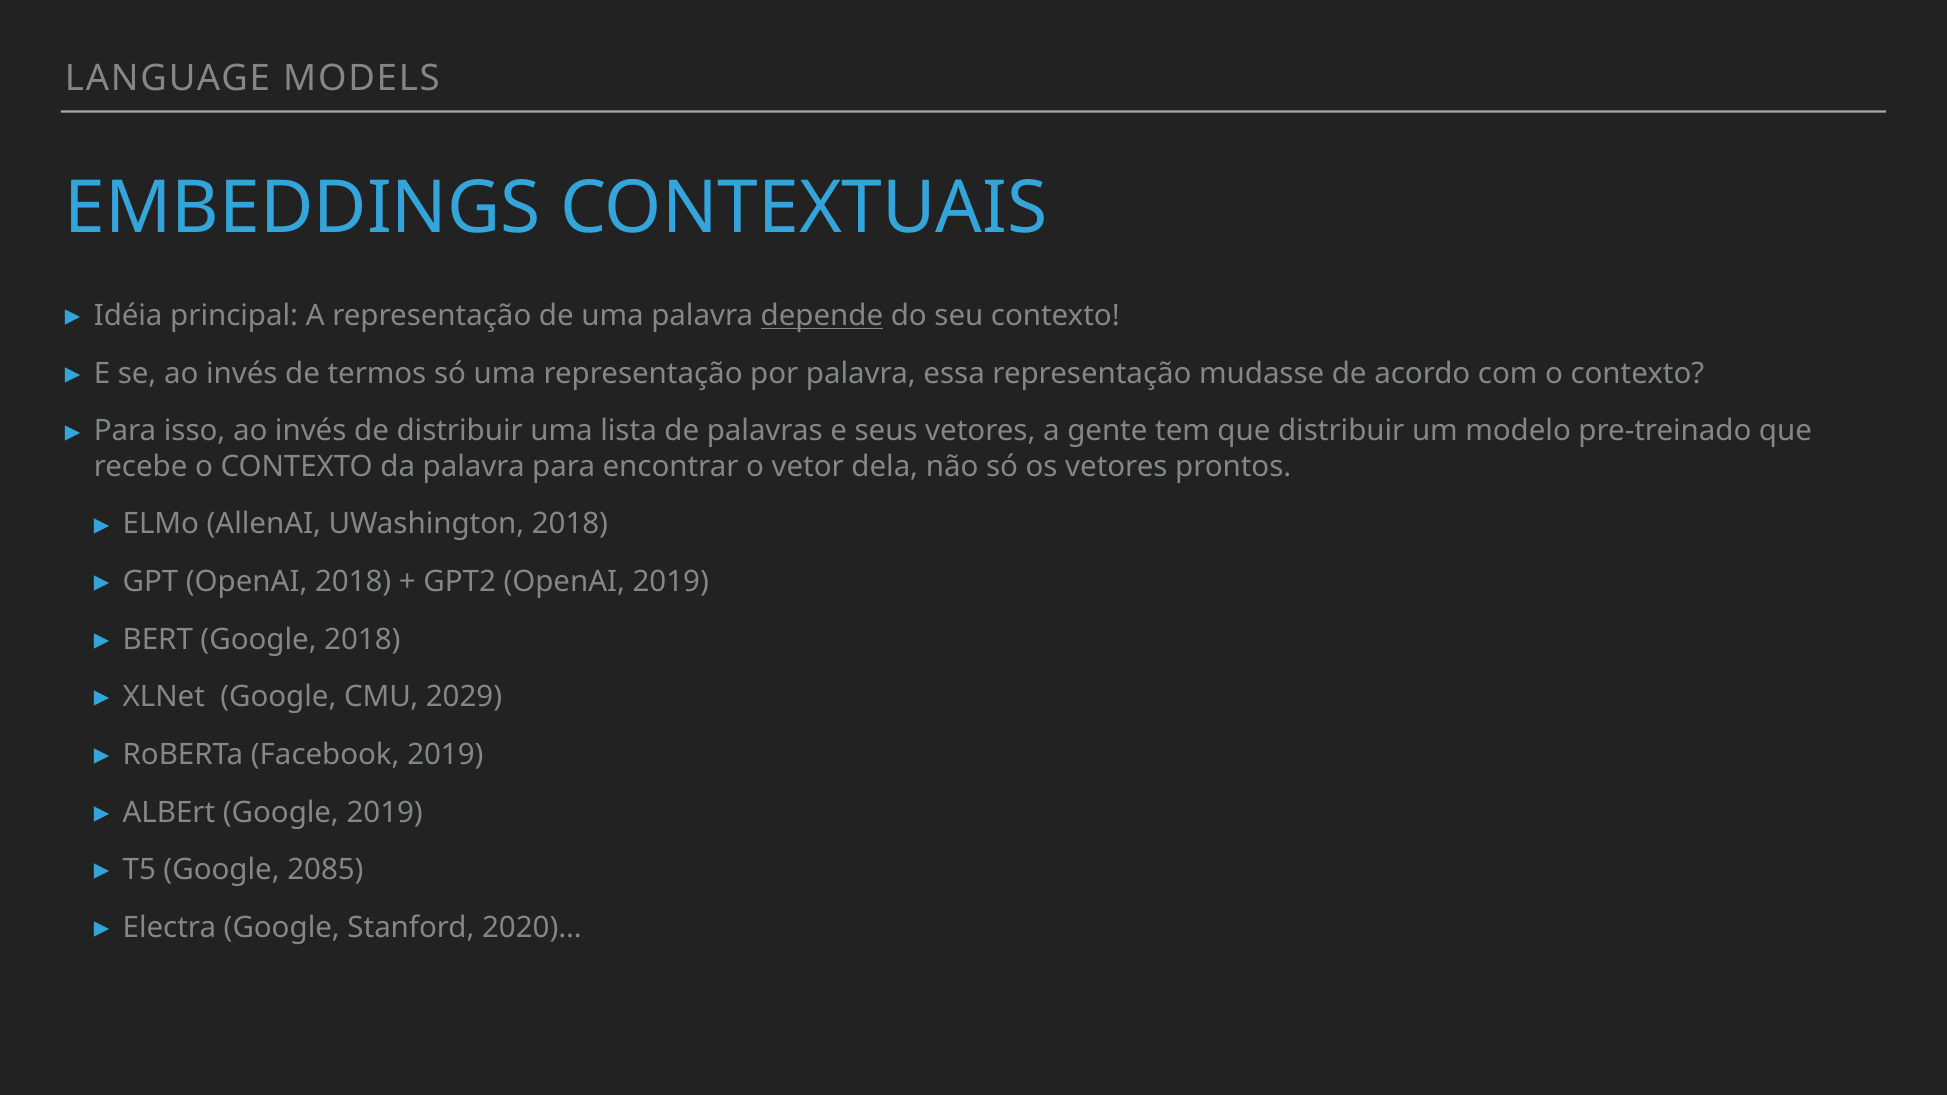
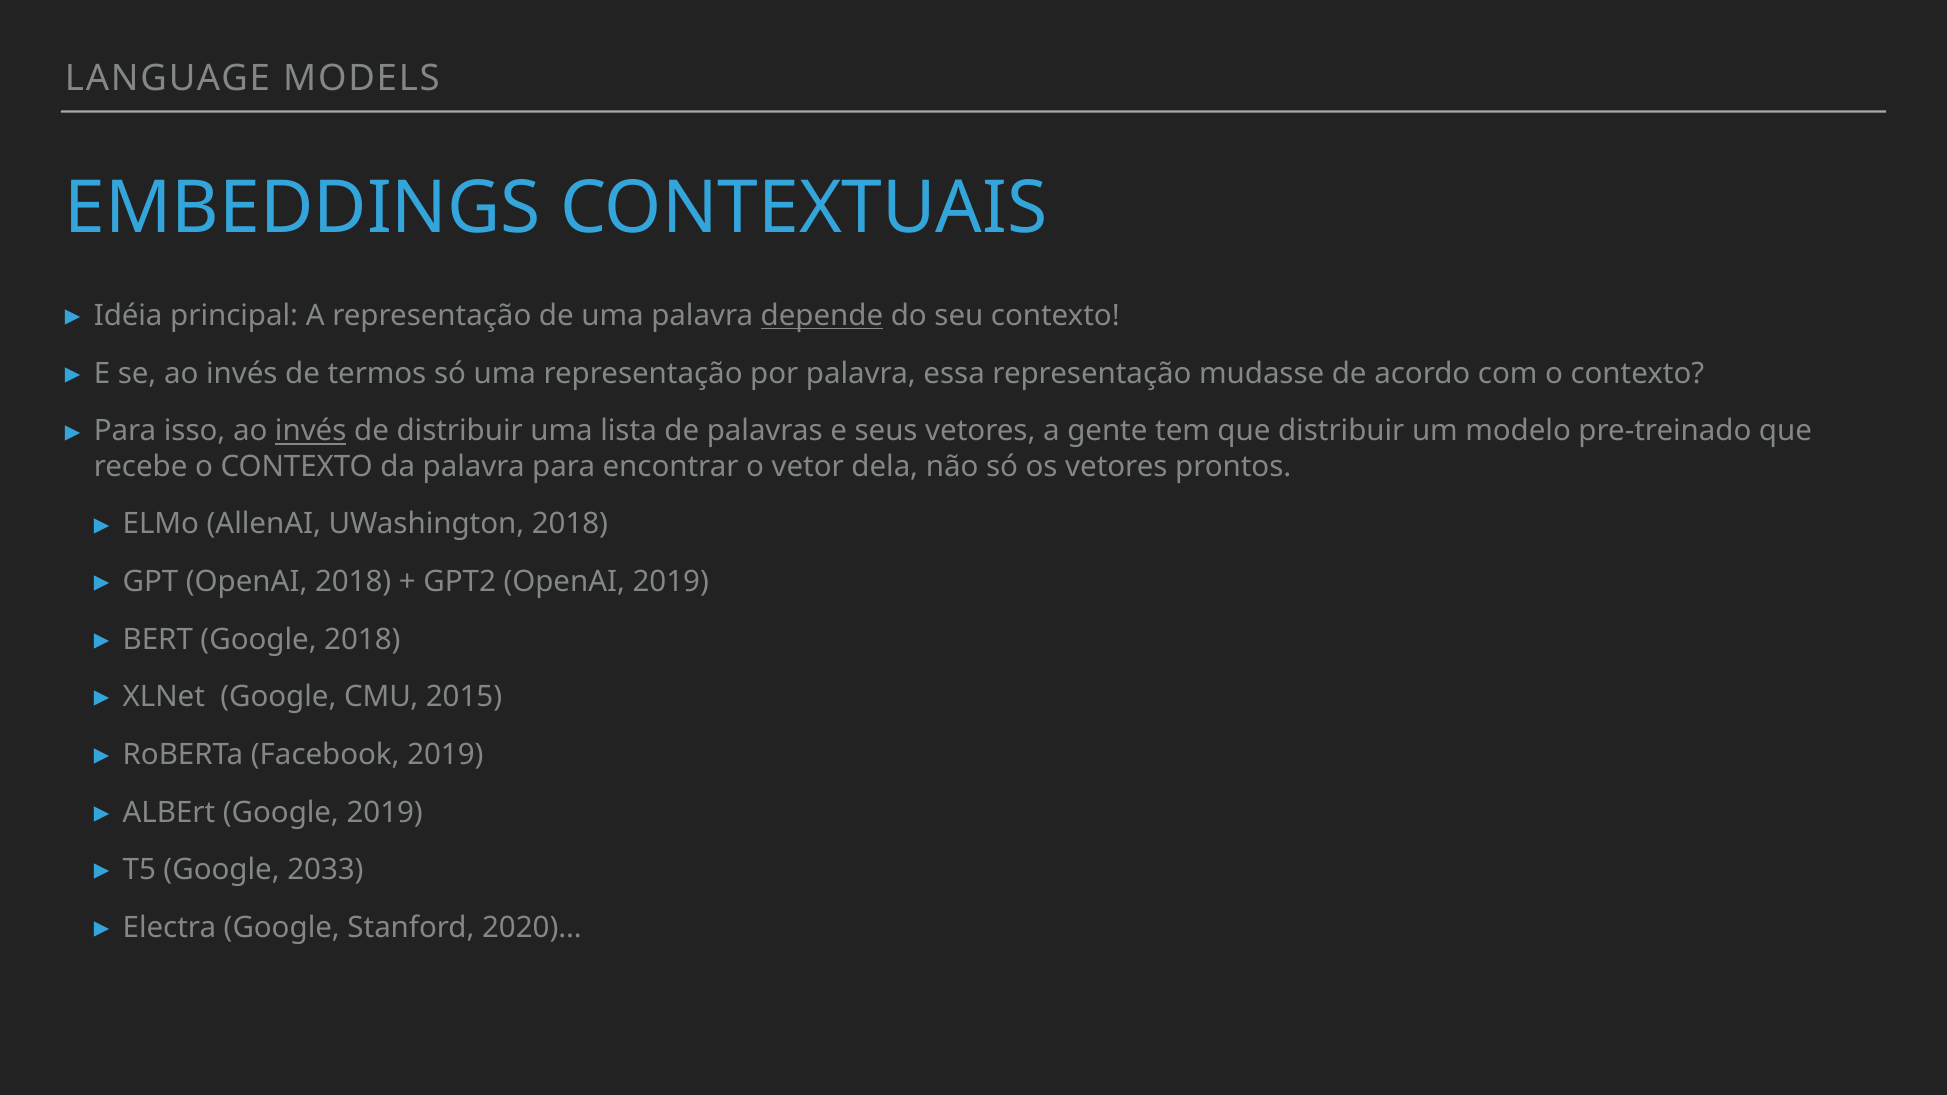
invés at (311, 431) underline: none -> present
2029: 2029 -> 2015
2085: 2085 -> 2033
